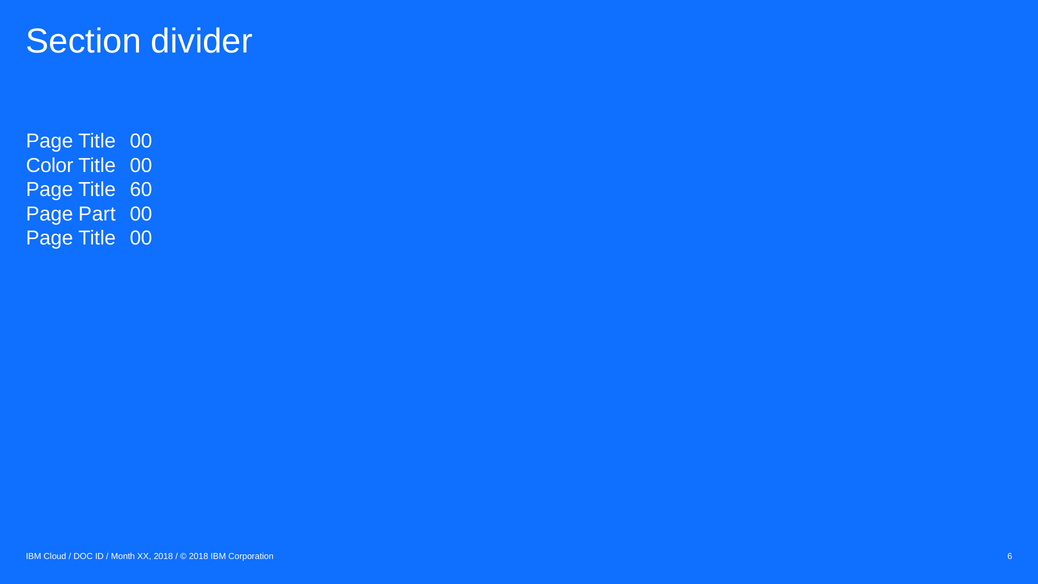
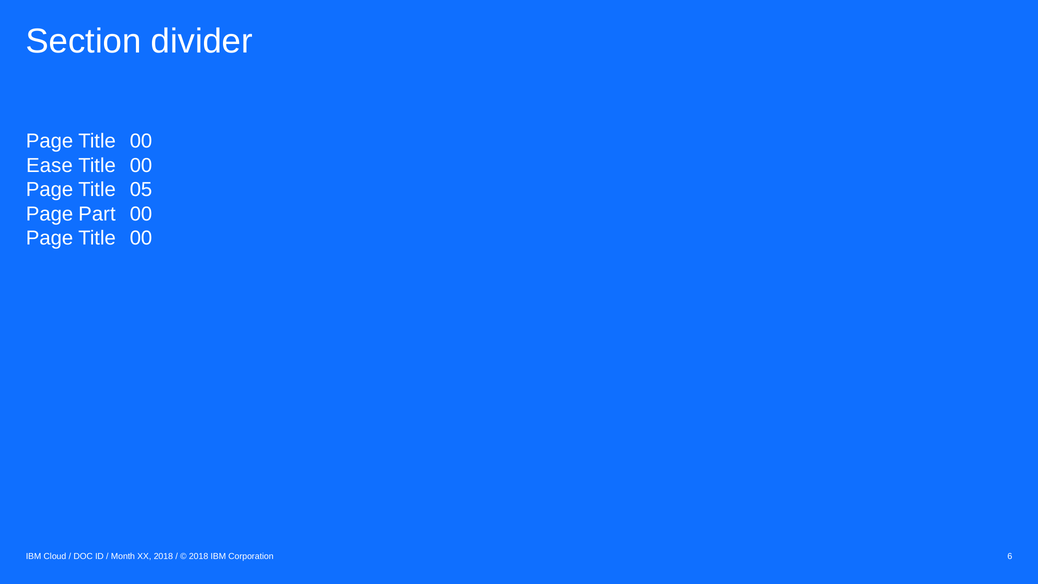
Color: Color -> Ease
60: 60 -> 05
